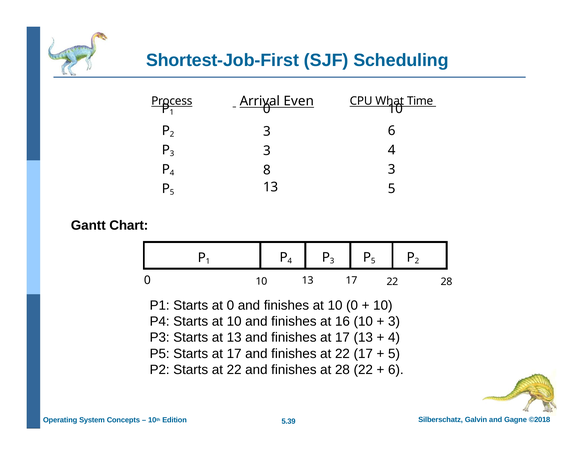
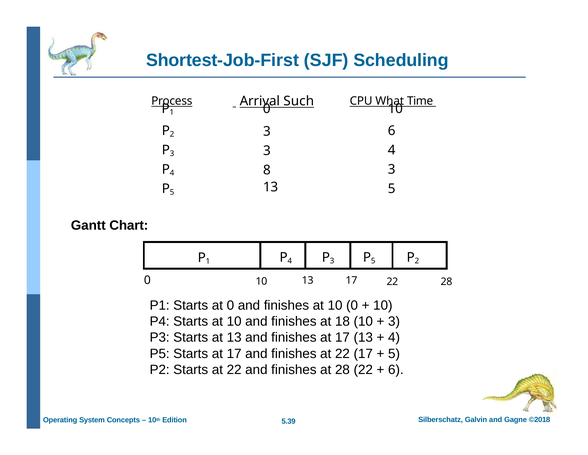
Even: Even -> Such
16: 16 -> 18
